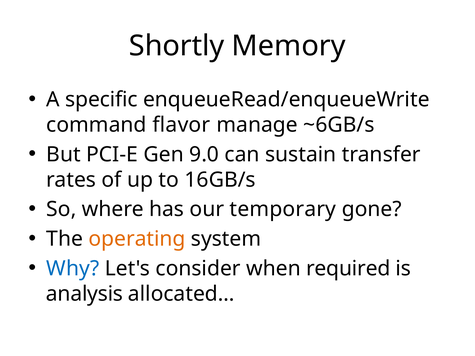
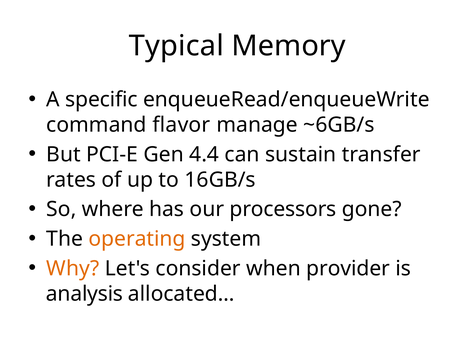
Shortly: Shortly -> Typical
9.0: 9.0 -> 4.4
temporary: temporary -> processors
Why colour: blue -> orange
required: required -> provider
